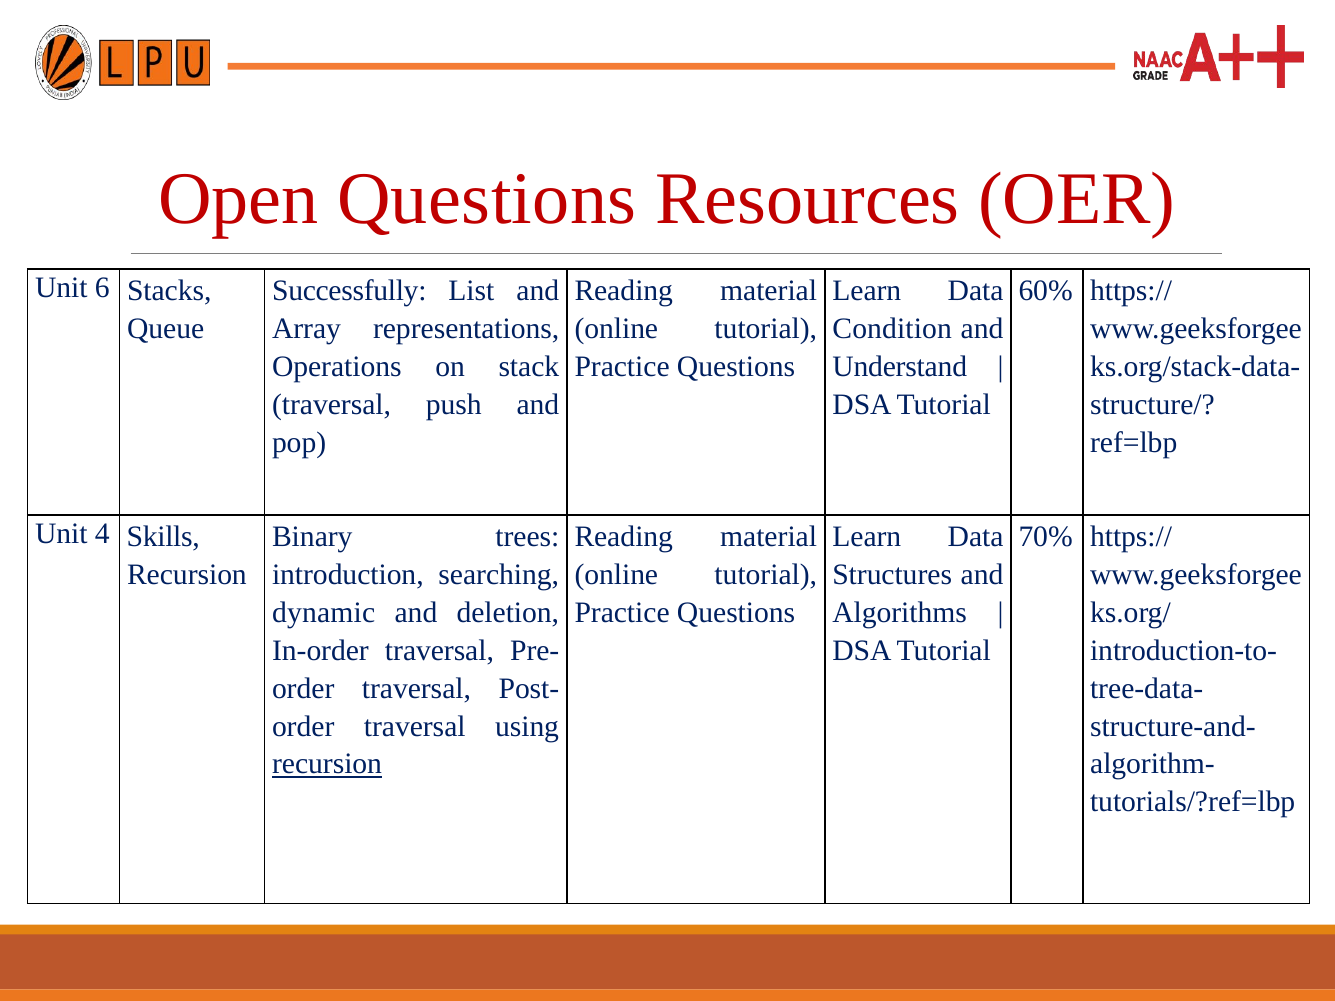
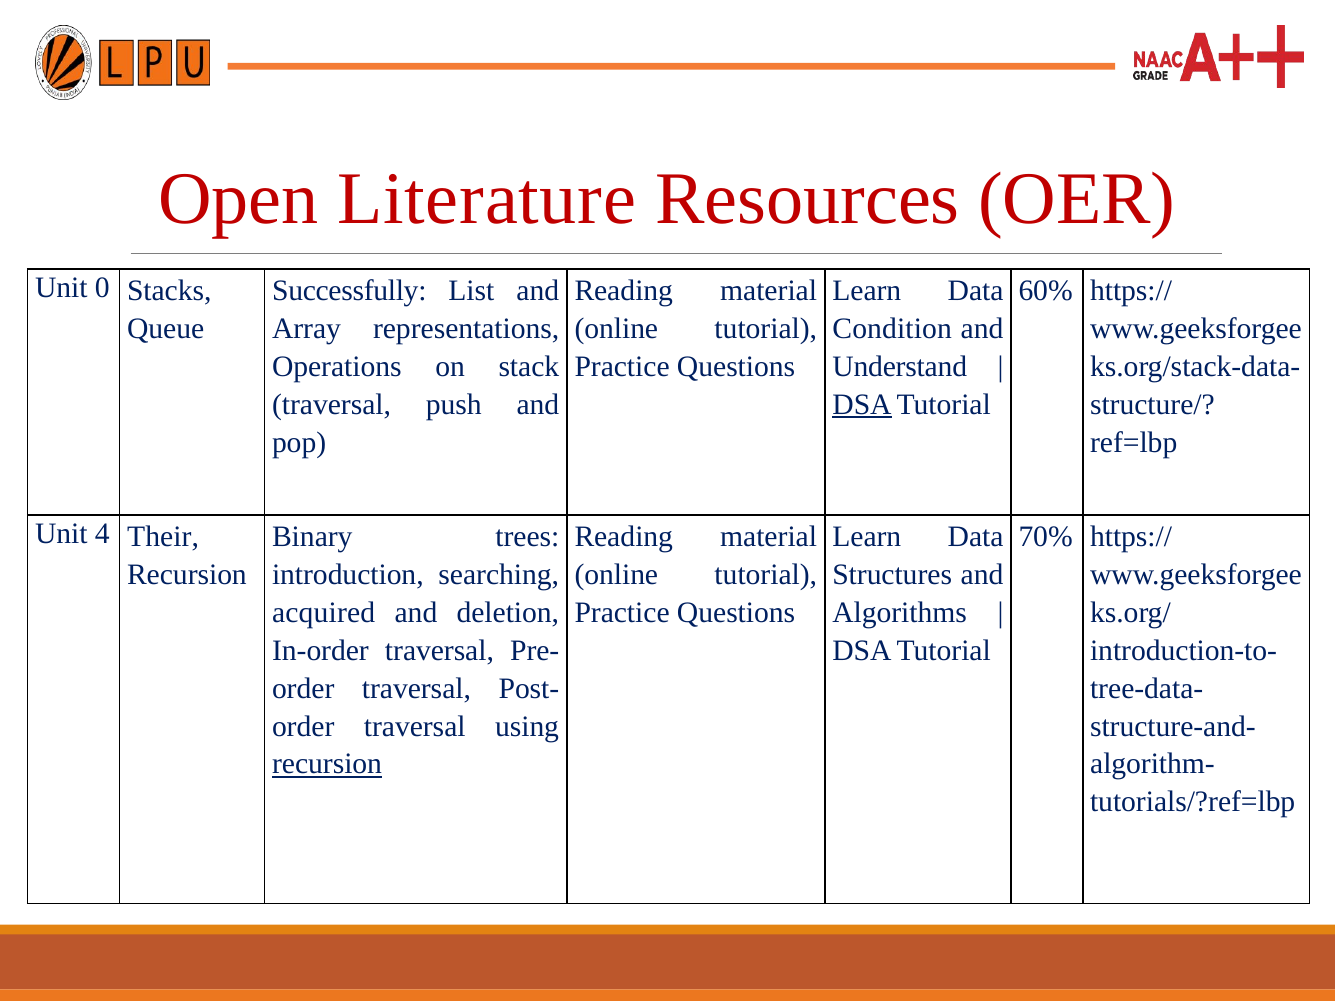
Open Questions: Questions -> Literature
6: 6 -> 0
DSA at (862, 405) underline: none -> present
Skills: Skills -> Their
dynamic: dynamic -> acquired
